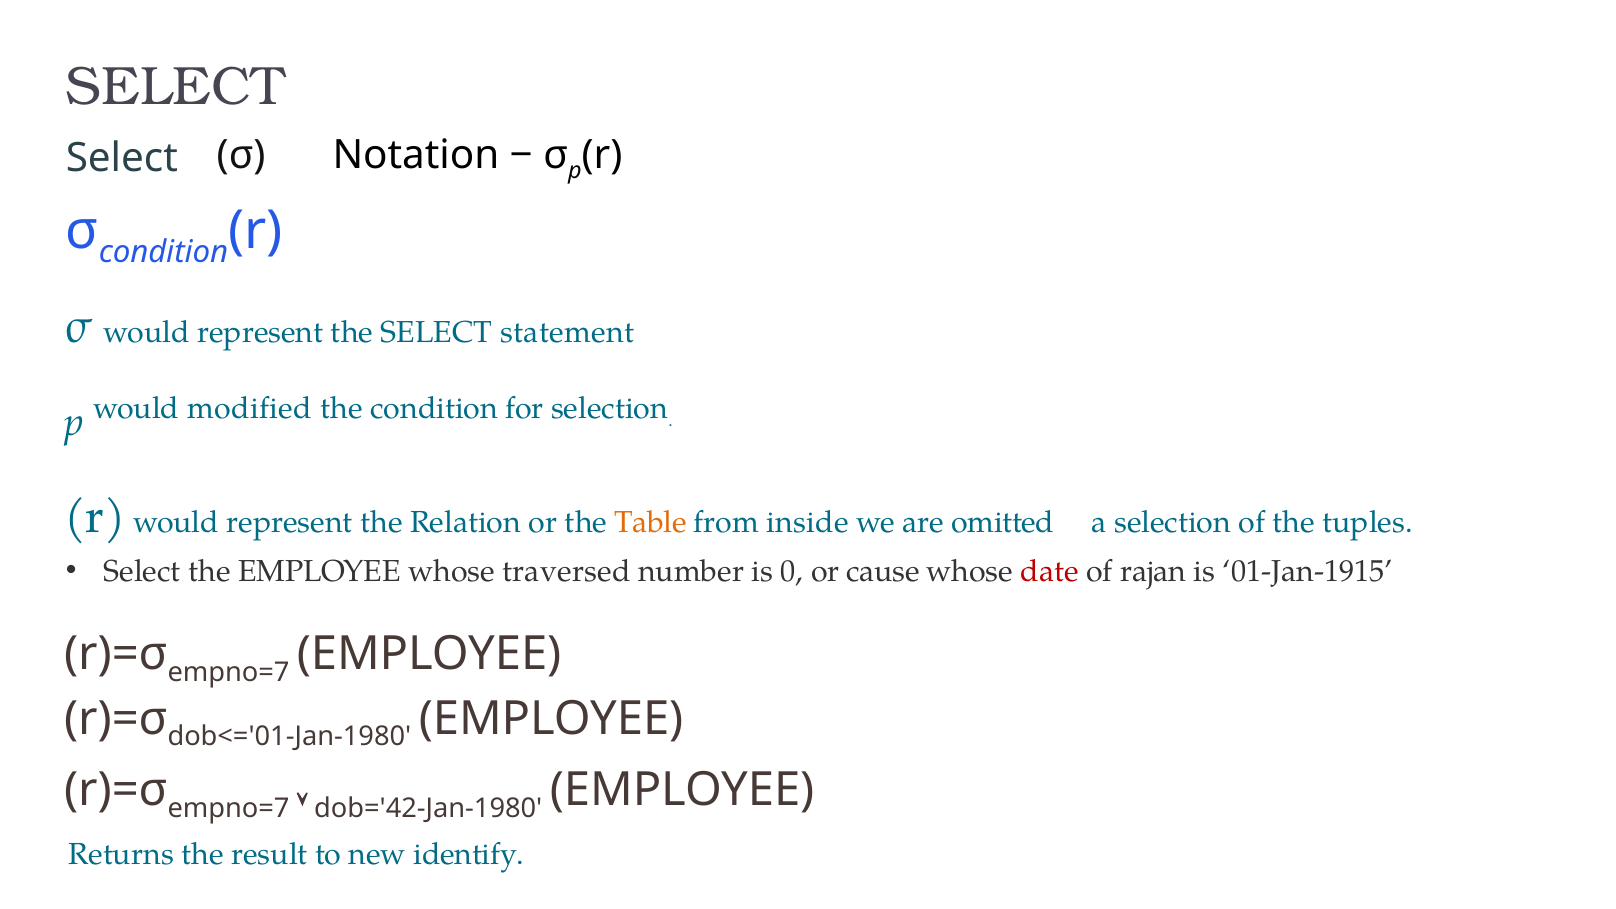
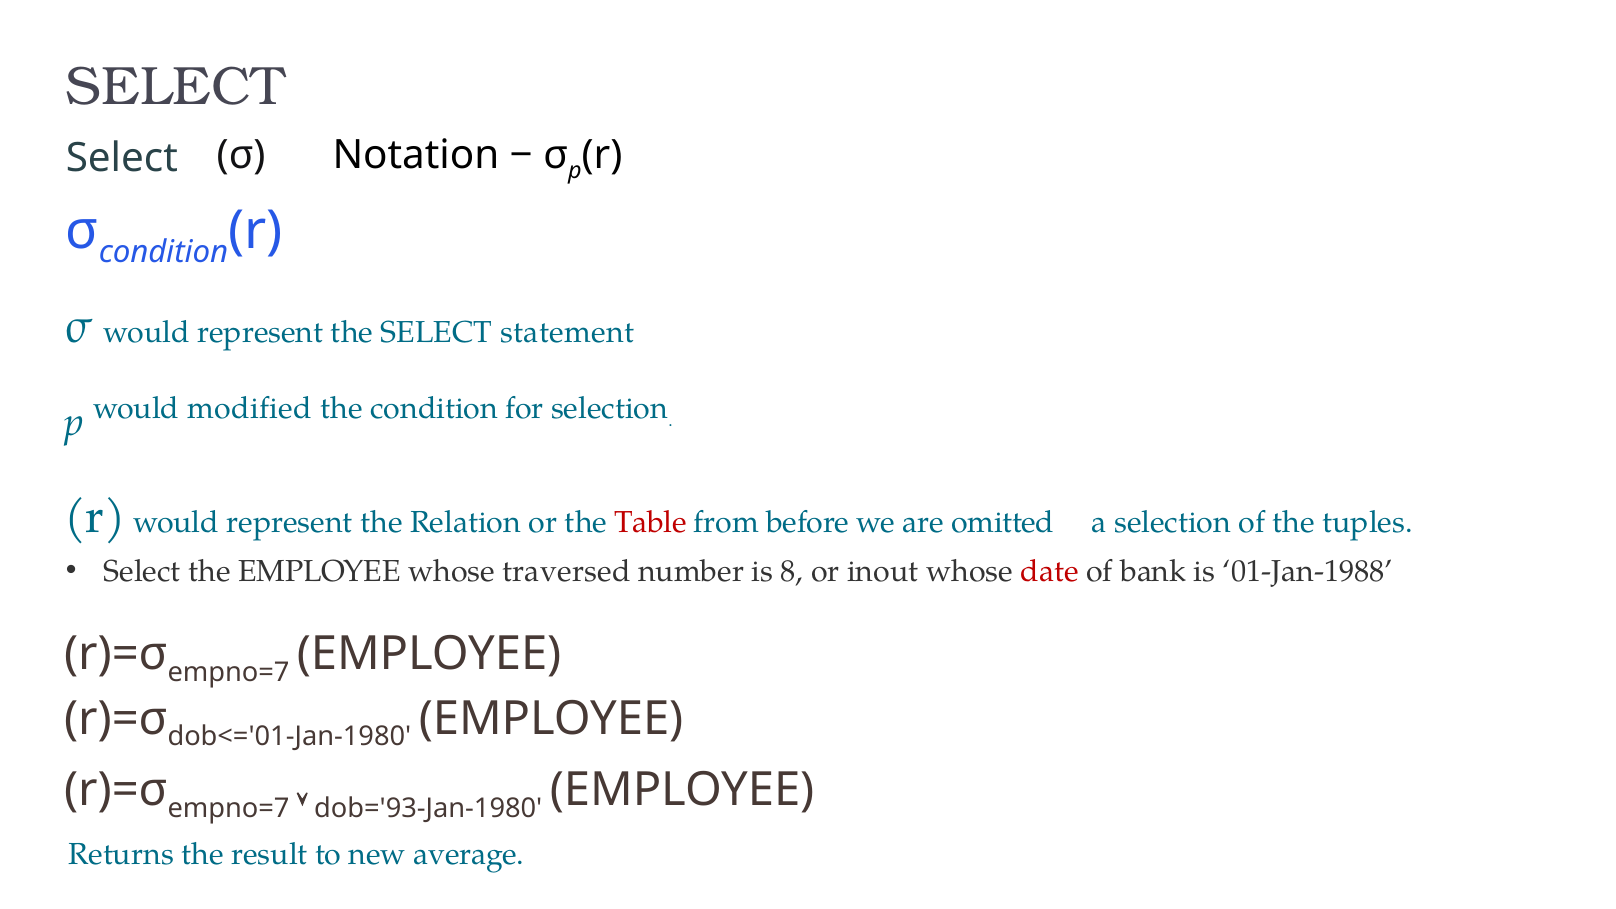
Table colour: orange -> red
inside: inside -> before
0: 0 -> 8
cause: cause -> inout
rajan: rajan -> bank
01-Jan-1915: 01-Jan-1915 -> 01-Jan-1988
dob='42-Jan-1980: dob='42-Jan-1980 -> dob='93-Jan-1980
identify: identify -> average
